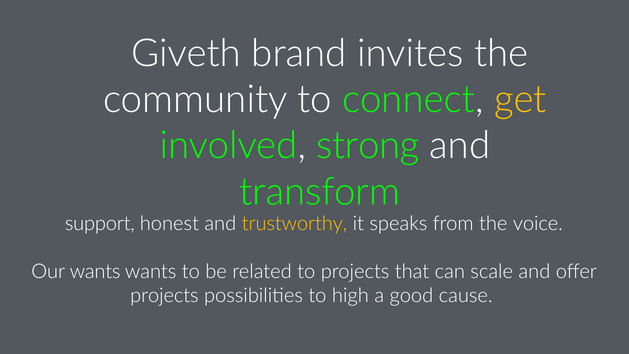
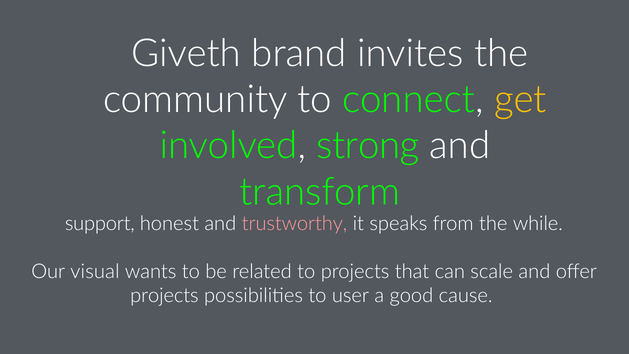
trustworthy colour: yellow -> pink
voice: voice -> while
Our wants: wants -> visual
high: high -> user
